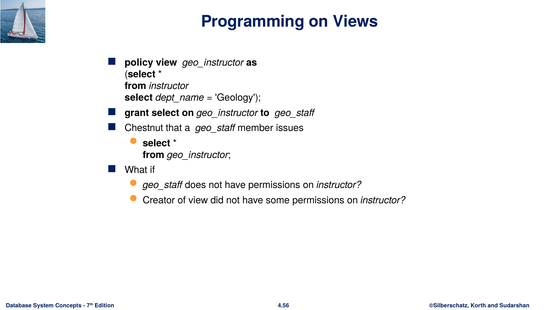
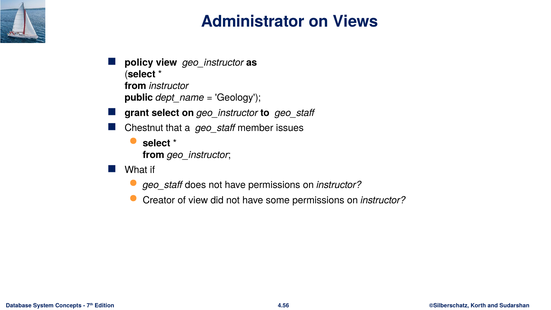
Programming: Programming -> Administrator
select at (139, 98): select -> public
